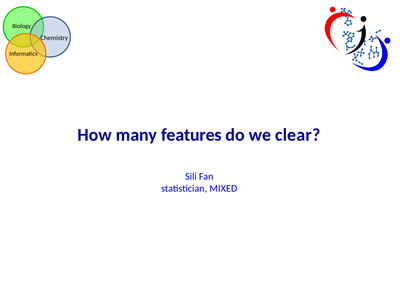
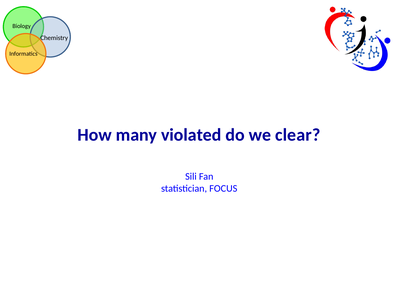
features: features -> violated
MIXED: MIXED -> FOCUS
